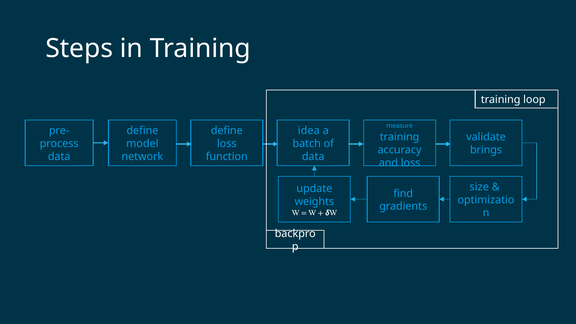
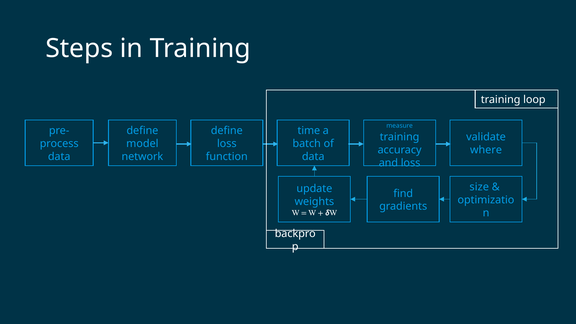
idea: idea -> time
brings: brings -> where
